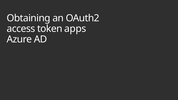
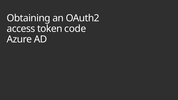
apps: apps -> code
